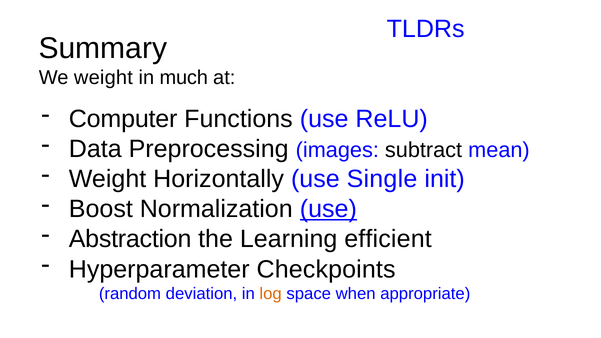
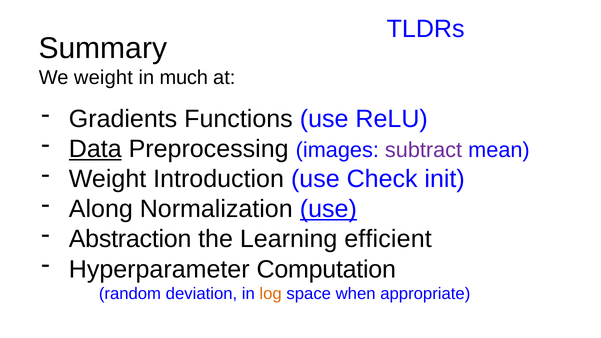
Computer: Computer -> Gradients
Data underline: none -> present
subtract colour: black -> purple
Horizontally: Horizontally -> Introduction
Single: Single -> Check
Boost: Boost -> Along
Checkpoints: Checkpoints -> Computation
